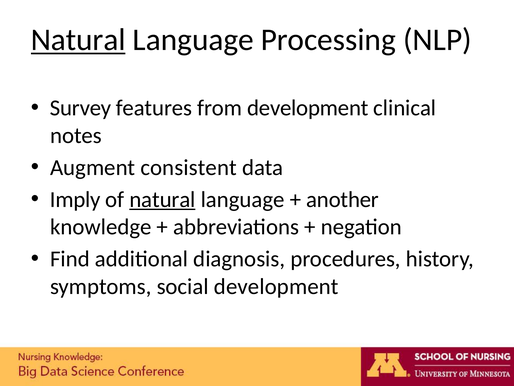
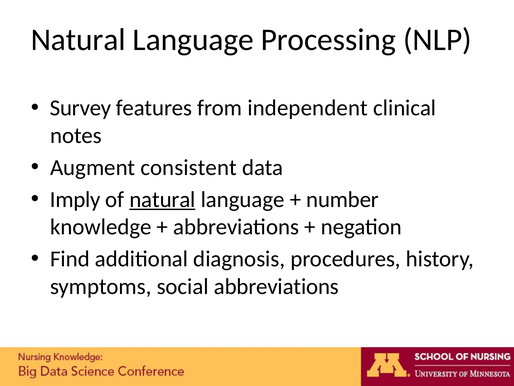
Natural at (78, 40) underline: present -> none
from development: development -> independent
another: another -> number
social development: development -> abbreviations
